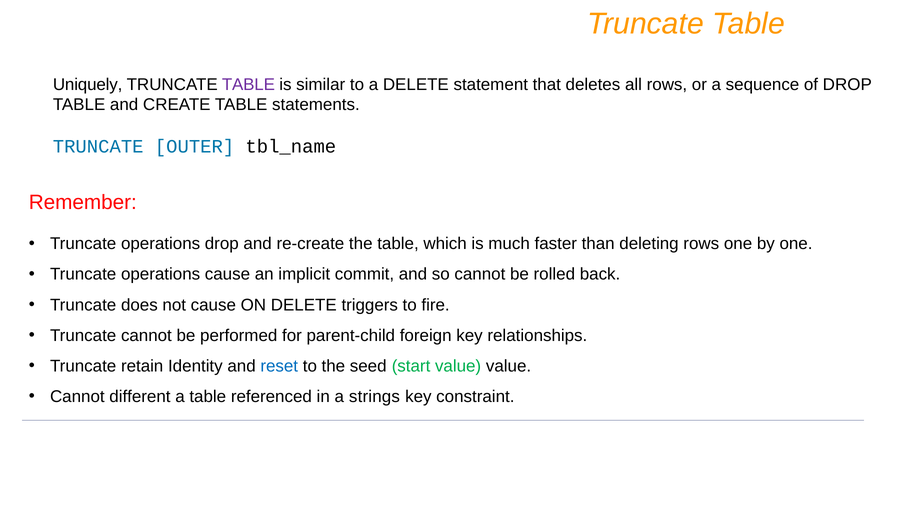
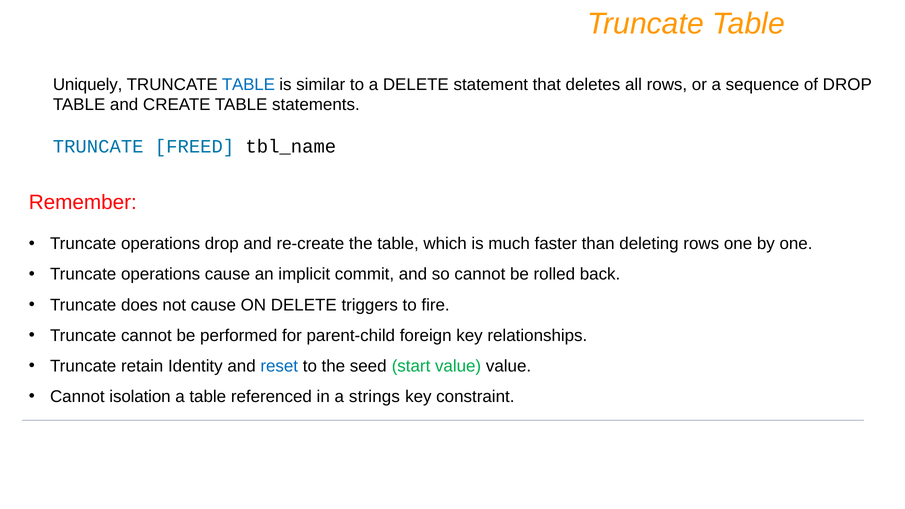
TABLE at (248, 85) colour: purple -> blue
OUTER: OUTER -> FREED
different: different -> isolation
